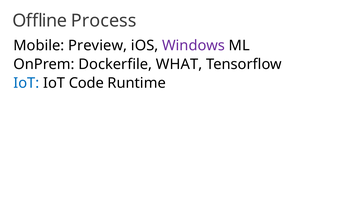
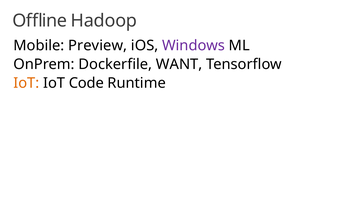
Process: Process -> Hadoop
WHAT: WHAT -> WANT
IoT at (26, 83) colour: blue -> orange
